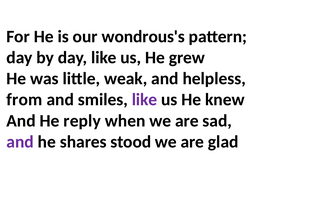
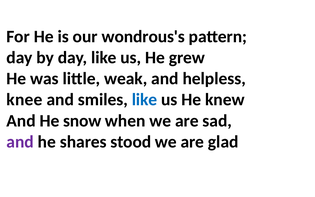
from: from -> knee
like at (145, 100) colour: purple -> blue
reply: reply -> snow
